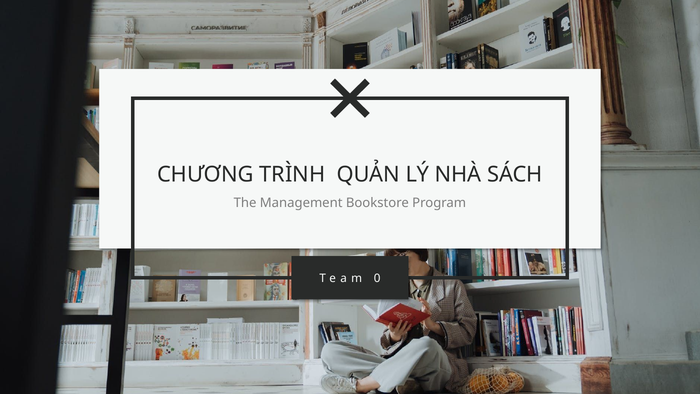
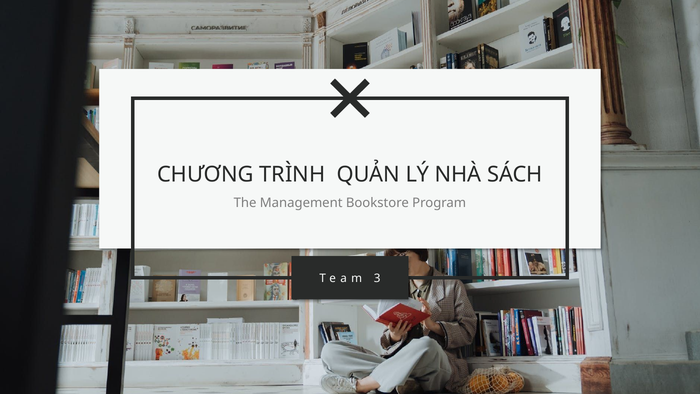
0: 0 -> 3
